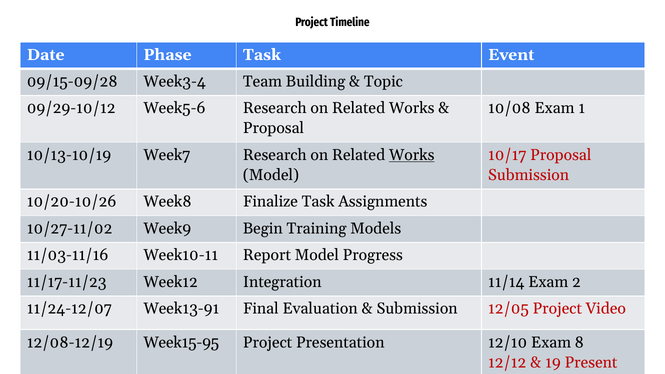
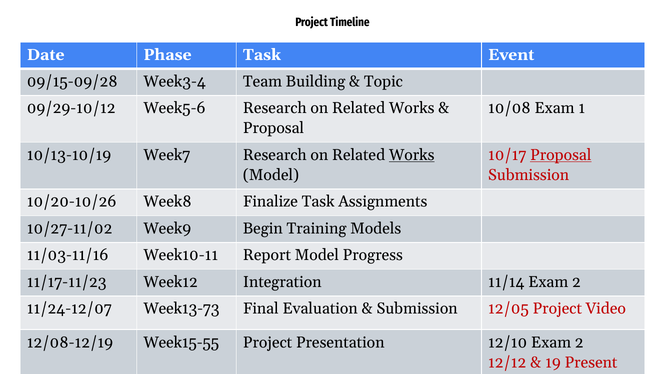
Proposal at (561, 155) underline: none -> present
Week13-91: Week13-91 -> Week13-73
Week15-95: Week15-95 -> Week15-55
12/10 Exam 8: 8 -> 2
